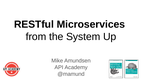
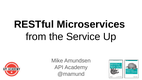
System: System -> Service
